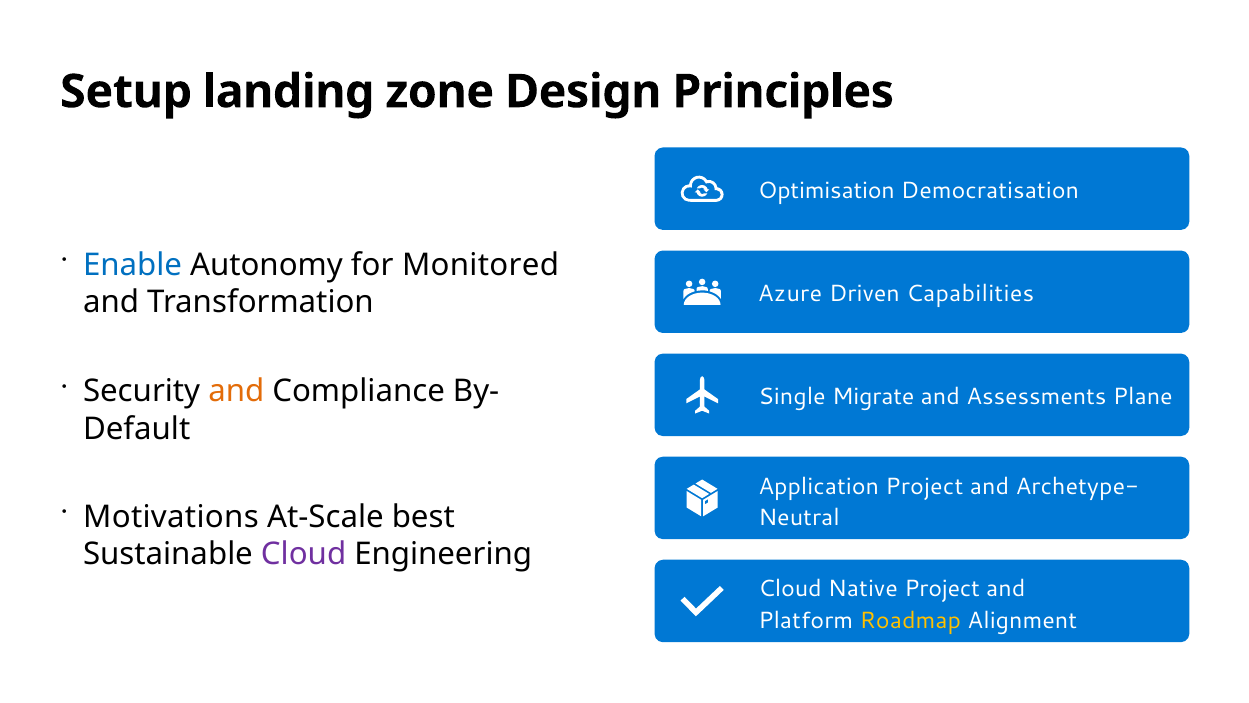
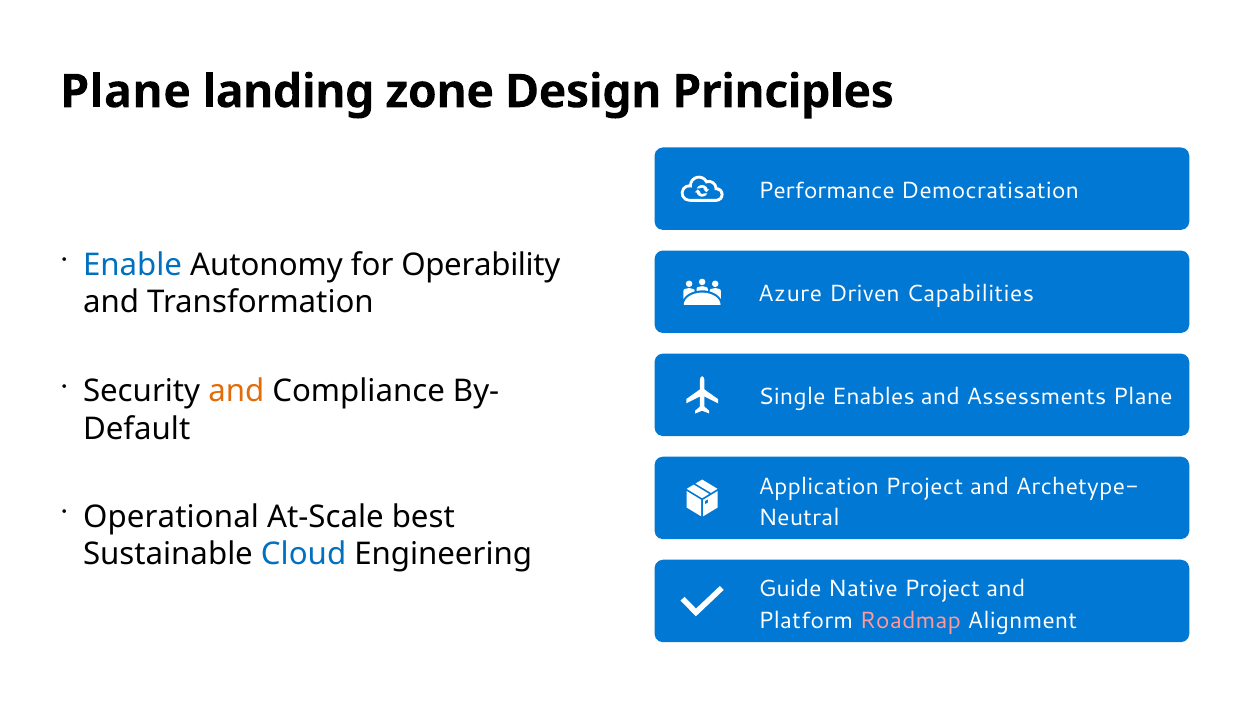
Setup at (126, 92): Setup -> Plane
Optimisation: Optimisation -> Performance
Monitored: Monitored -> Operability
Migrate: Migrate -> Enables
Motivations: Motivations -> Operational
Cloud at (304, 554) colour: purple -> blue
Cloud at (790, 589): Cloud -> Guide
Roadmap colour: yellow -> pink
